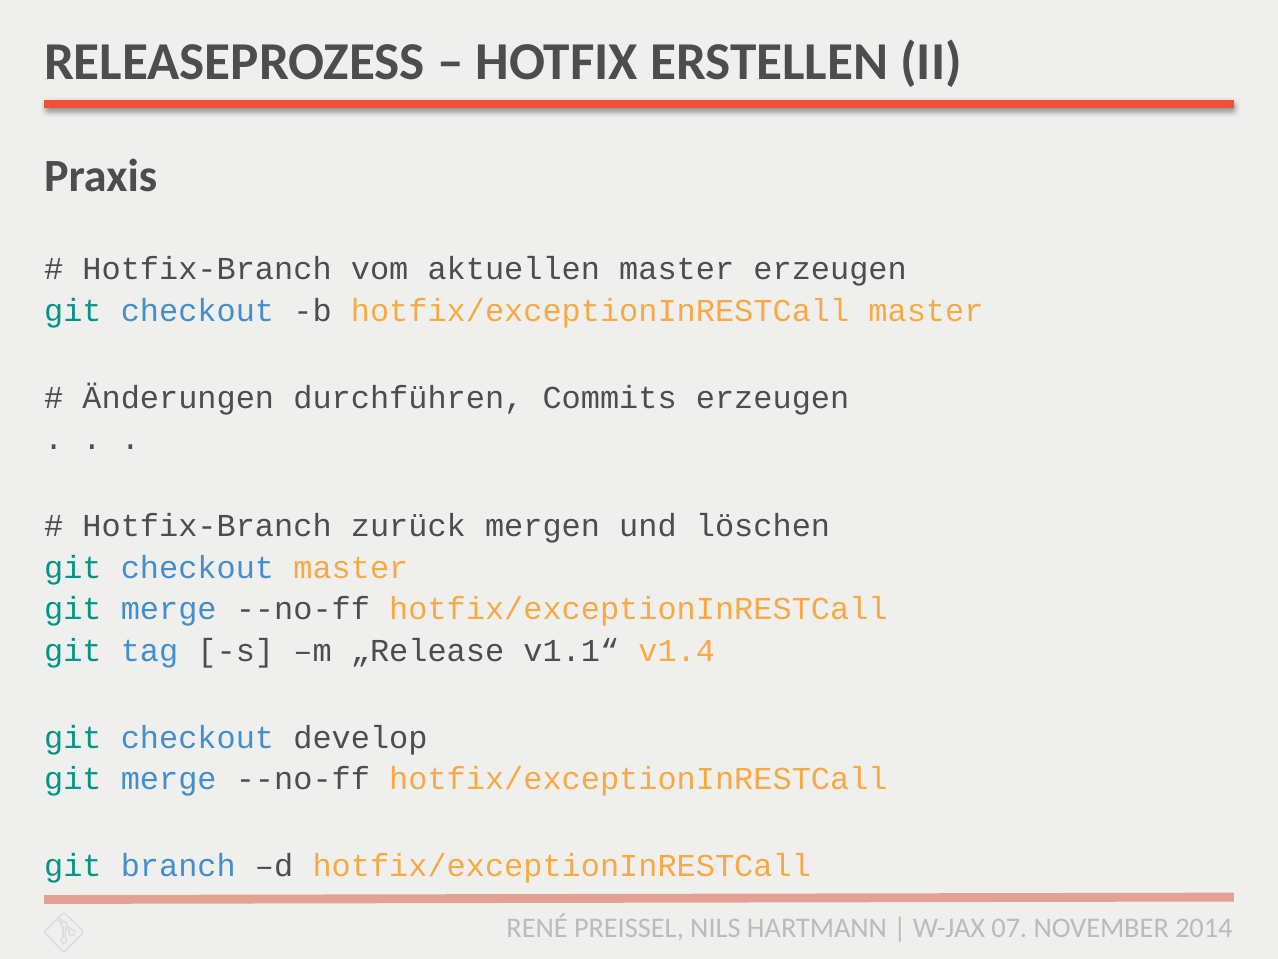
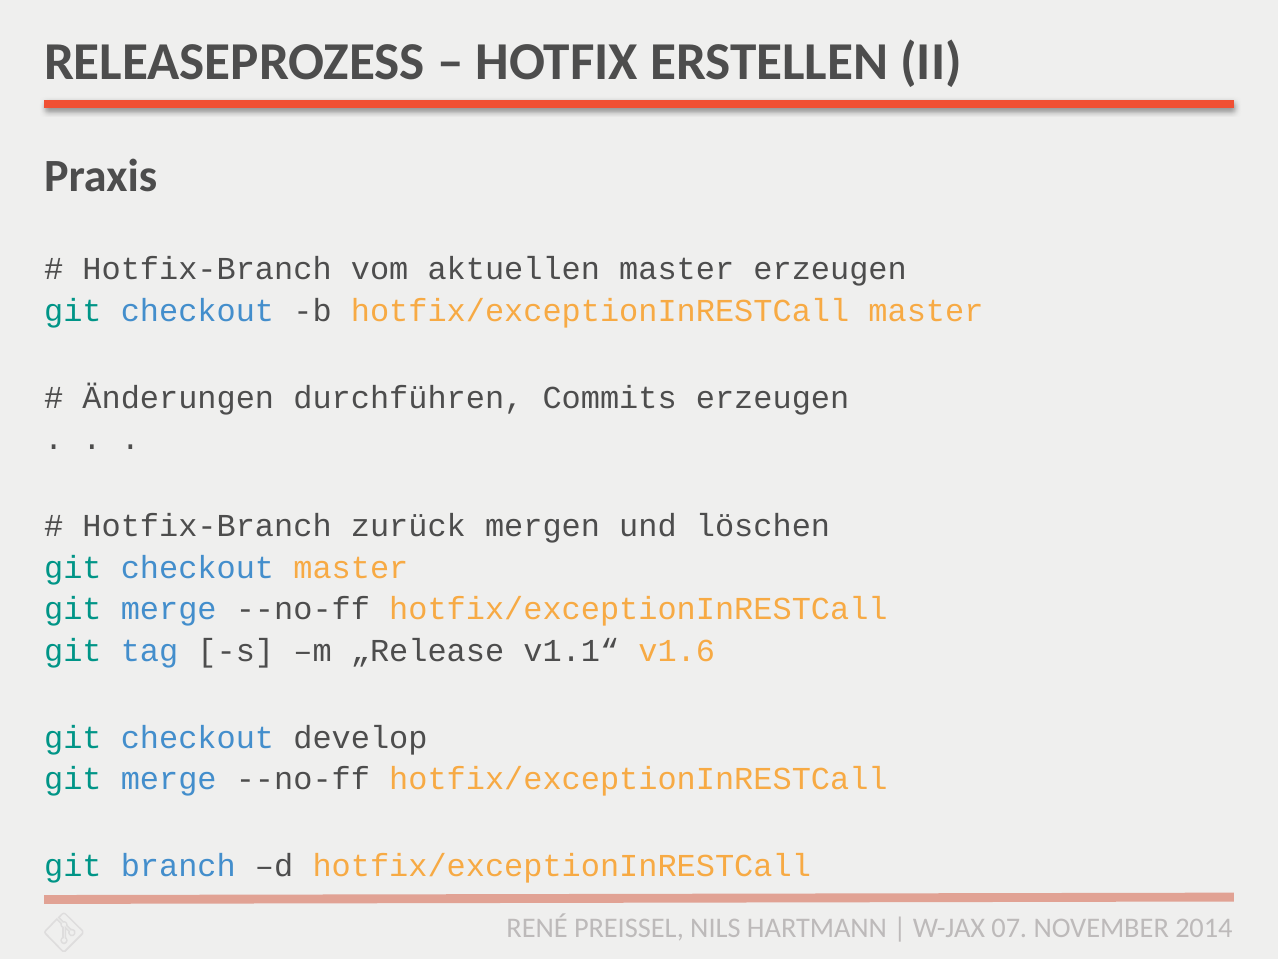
v1.4: v1.4 -> v1.6
